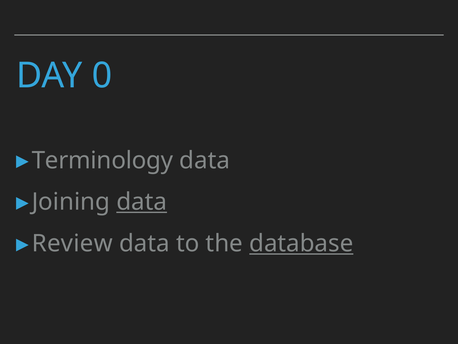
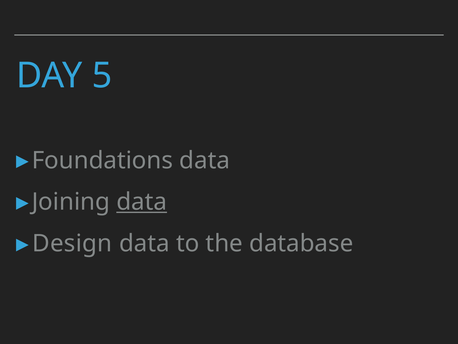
0: 0 -> 5
Terminology: Terminology -> Foundations
Review: Review -> Design
database underline: present -> none
